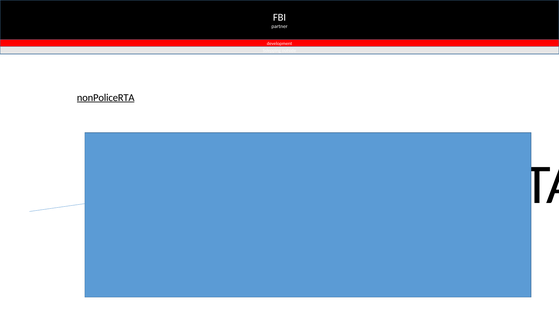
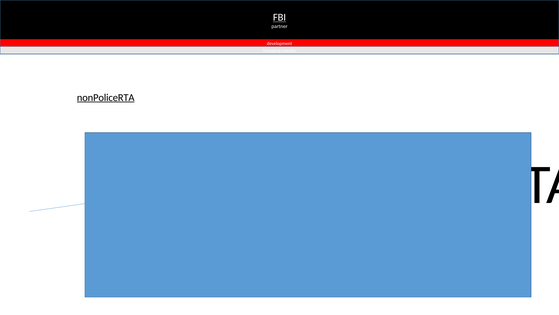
FBI underline: none -> present
